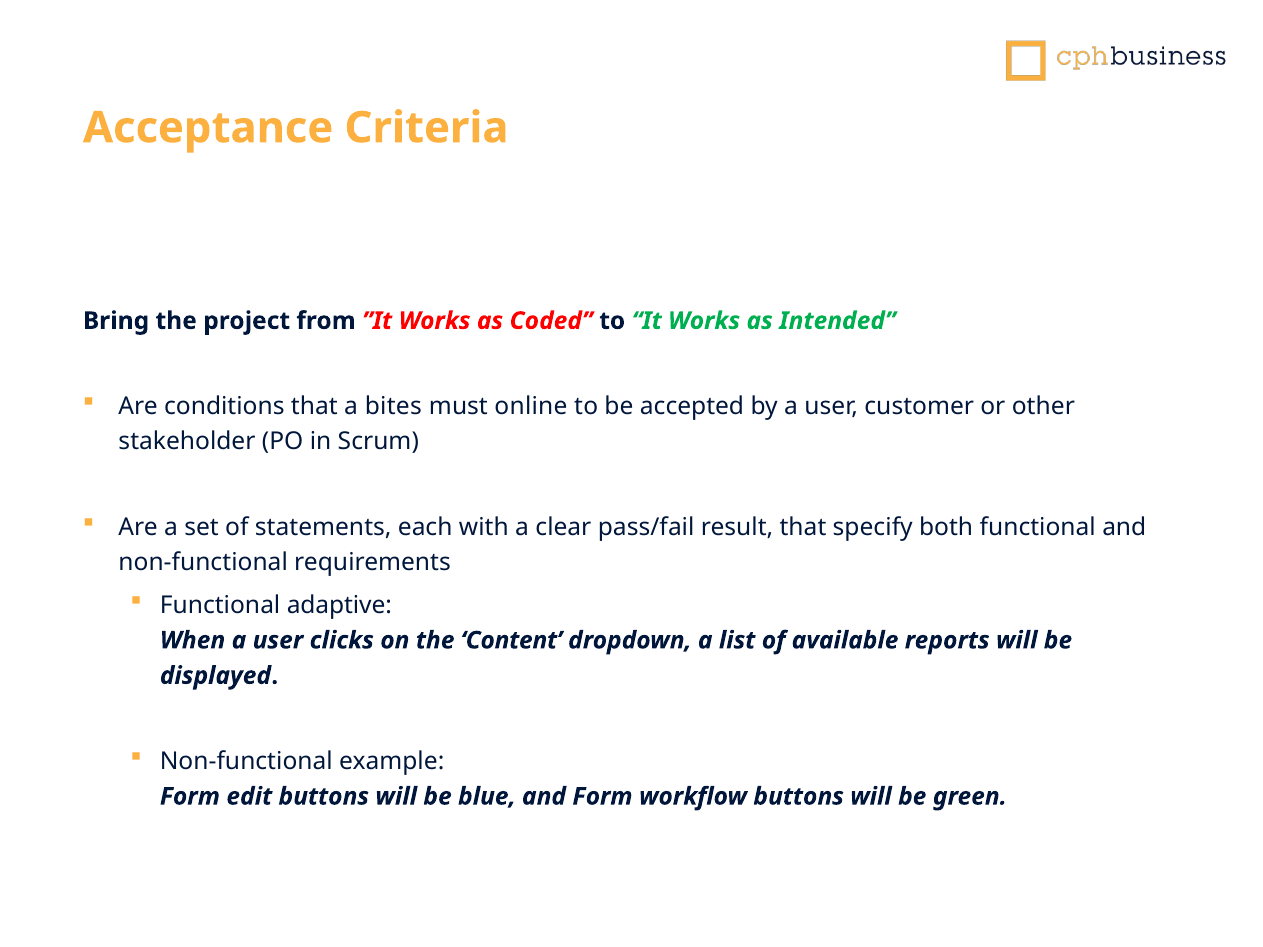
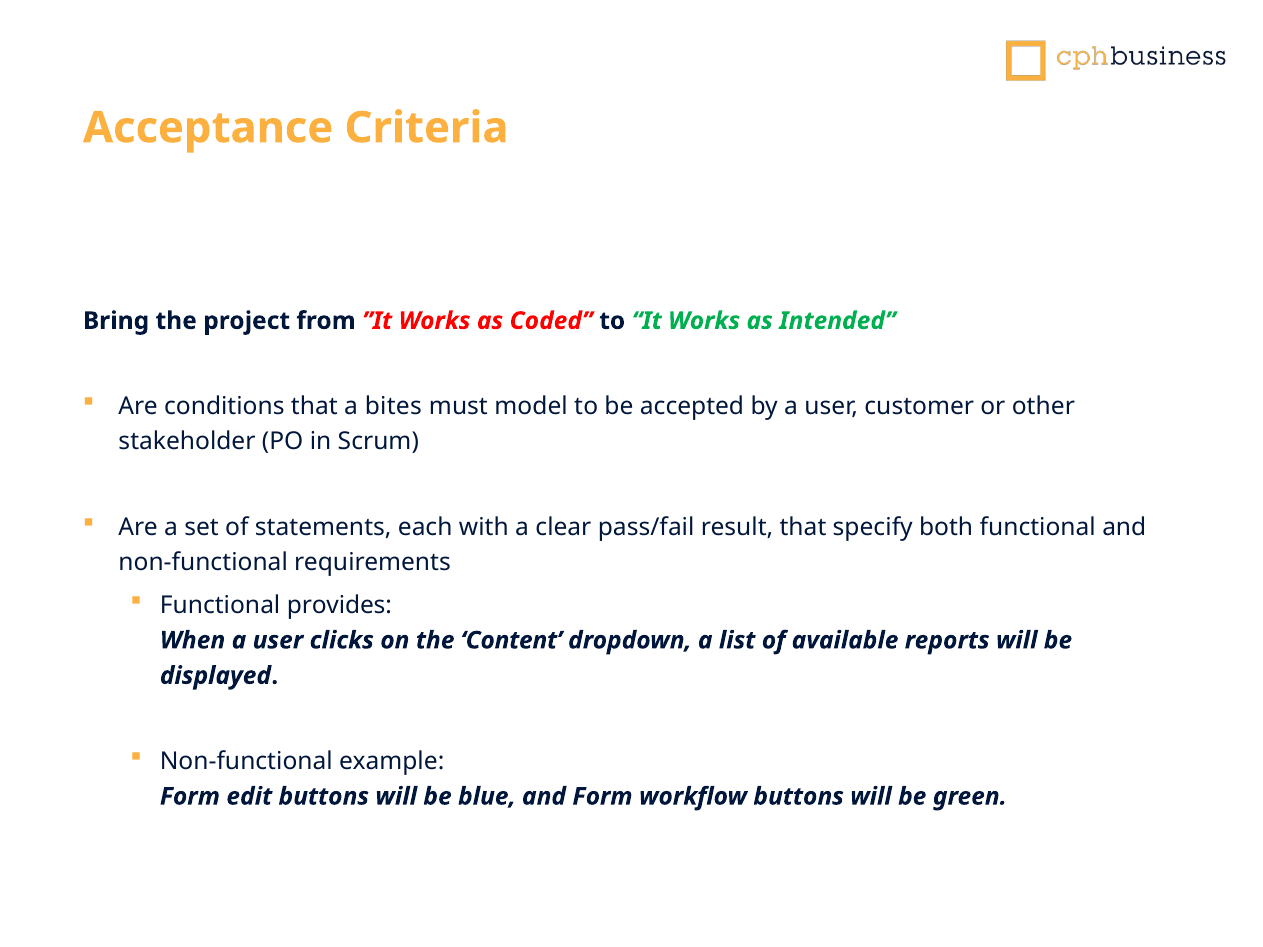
online: online -> model
adaptive: adaptive -> provides
